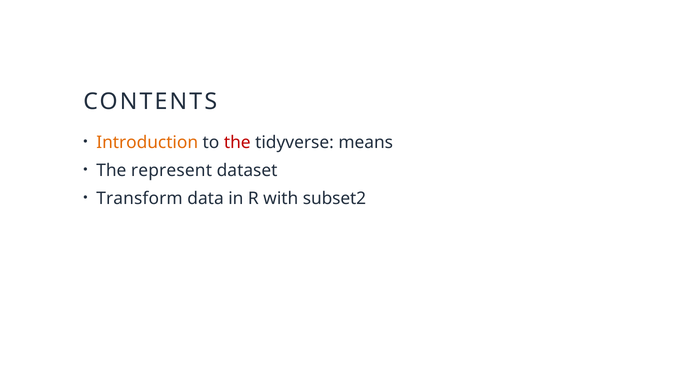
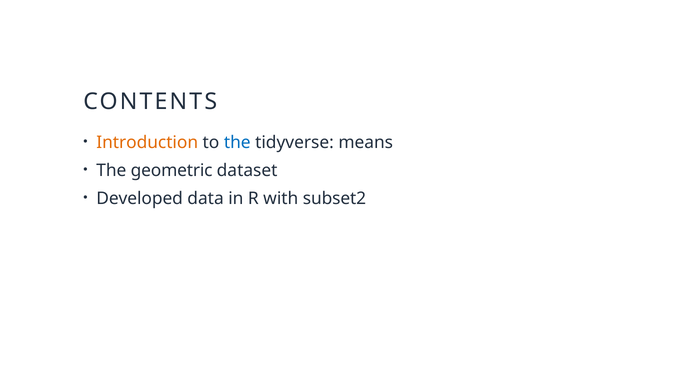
the at (237, 143) colour: red -> blue
represent: represent -> geometric
Transform: Transform -> Developed
